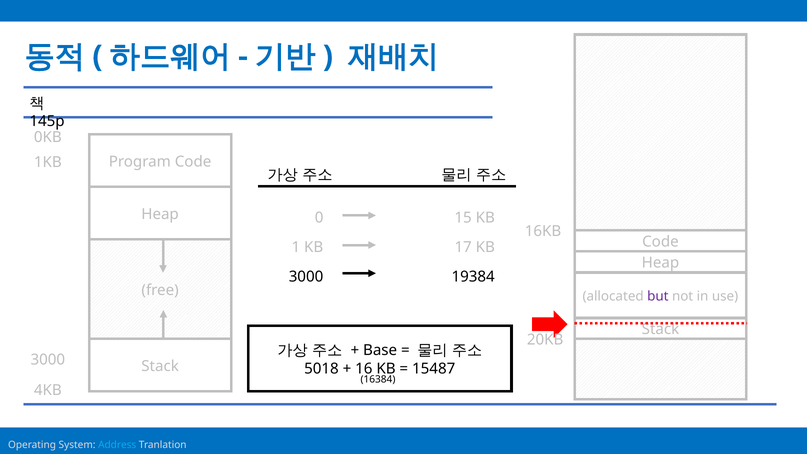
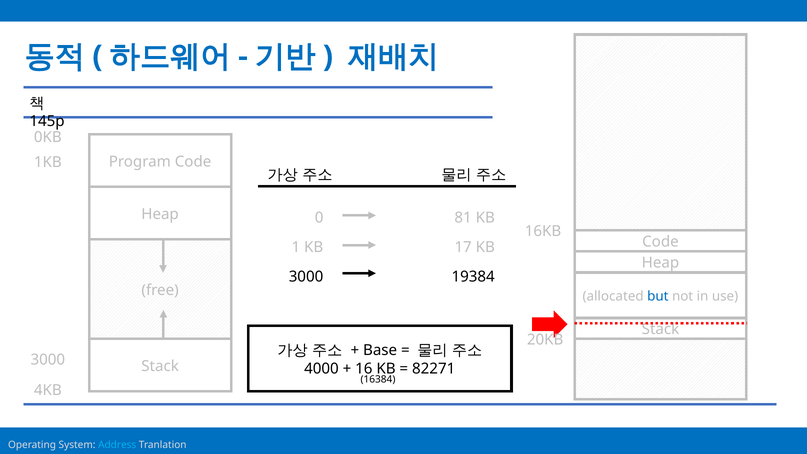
15: 15 -> 81
but colour: purple -> blue
5018: 5018 -> 4000
15487: 15487 -> 82271
